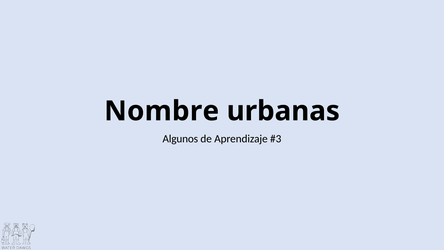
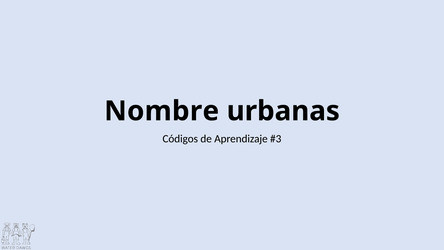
Algunos: Algunos -> Códigos
